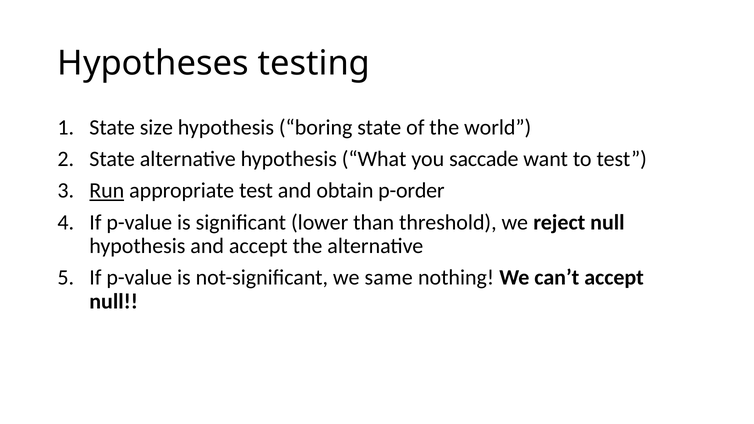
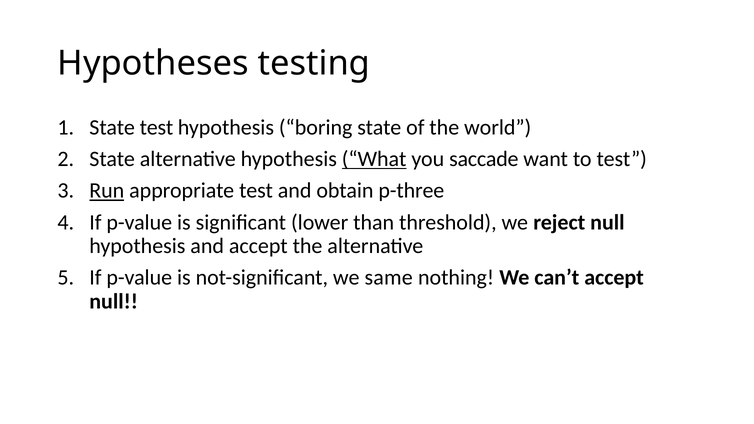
State size: size -> test
What underline: none -> present
p-order: p-order -> p-three
